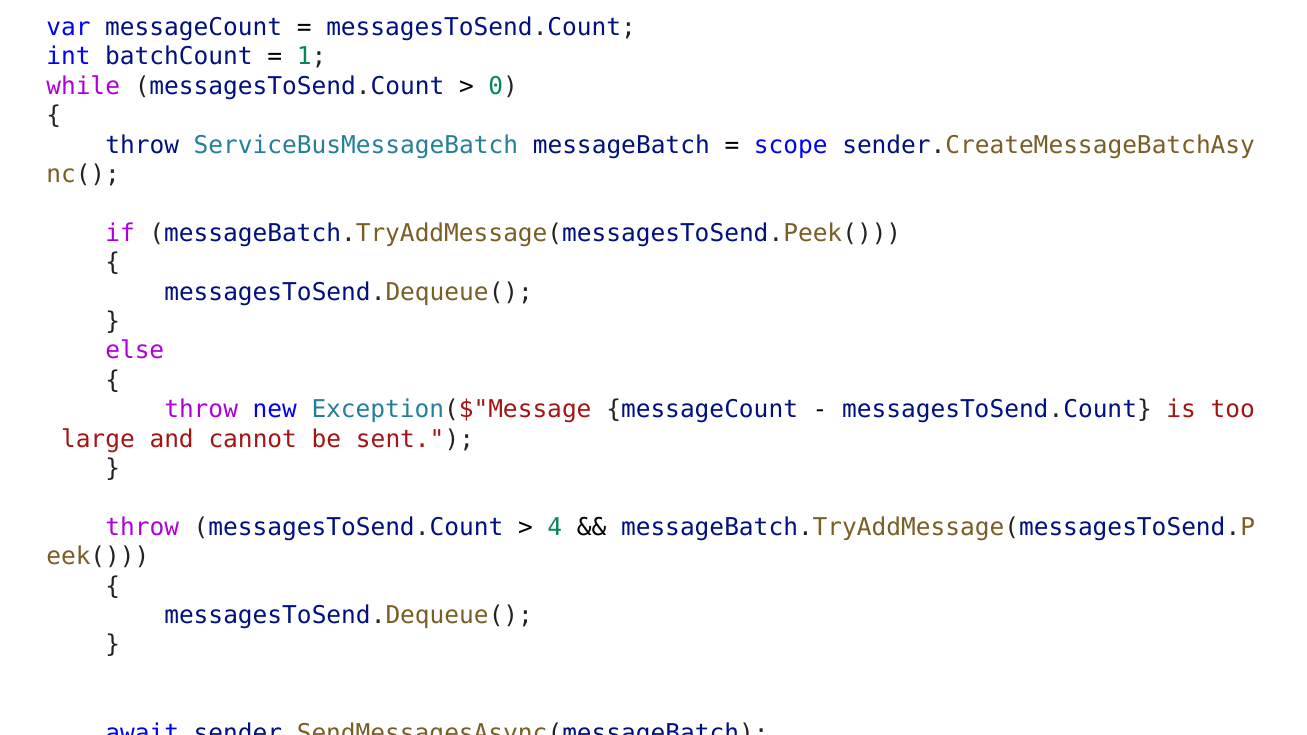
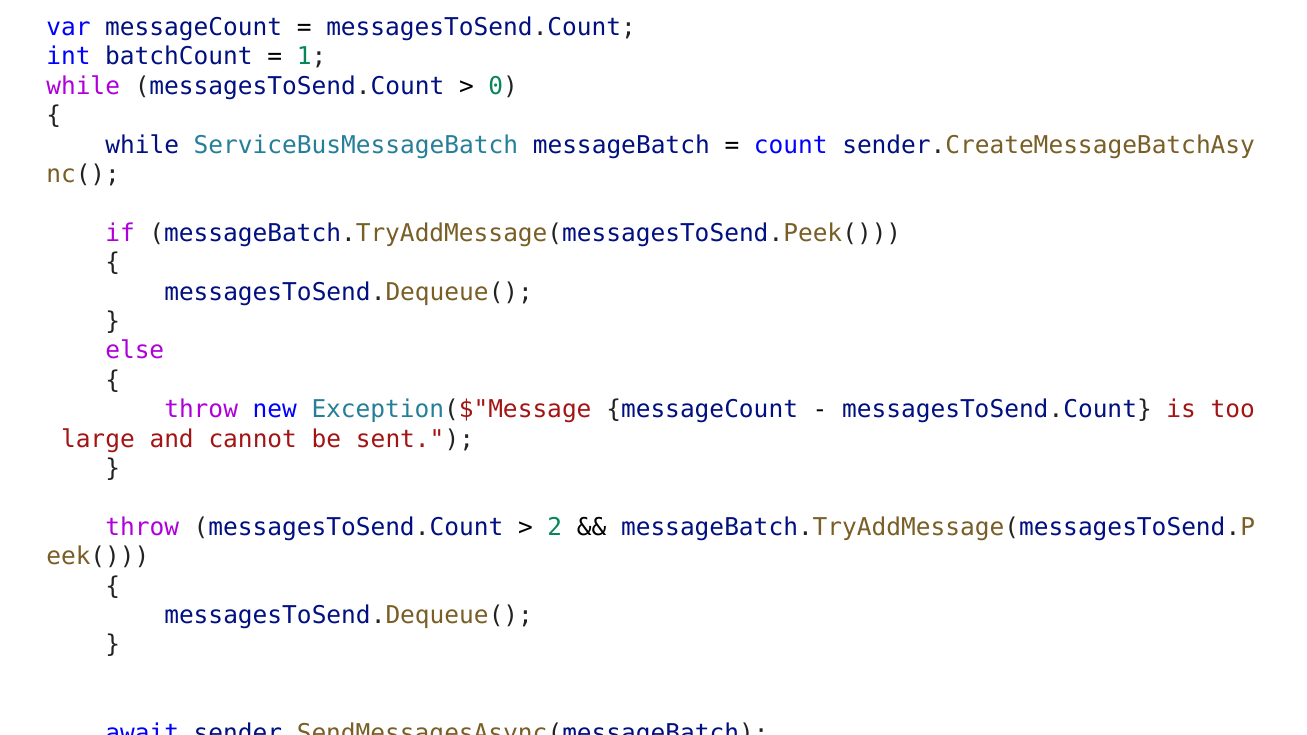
throw at (142, 145): throw -> while
scope: scope -> count
4: 4 -> 2
